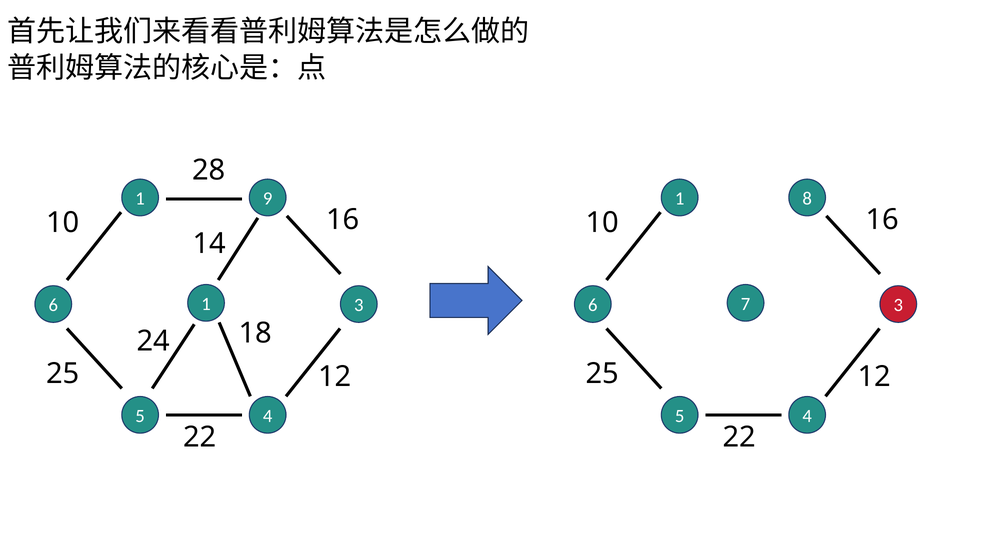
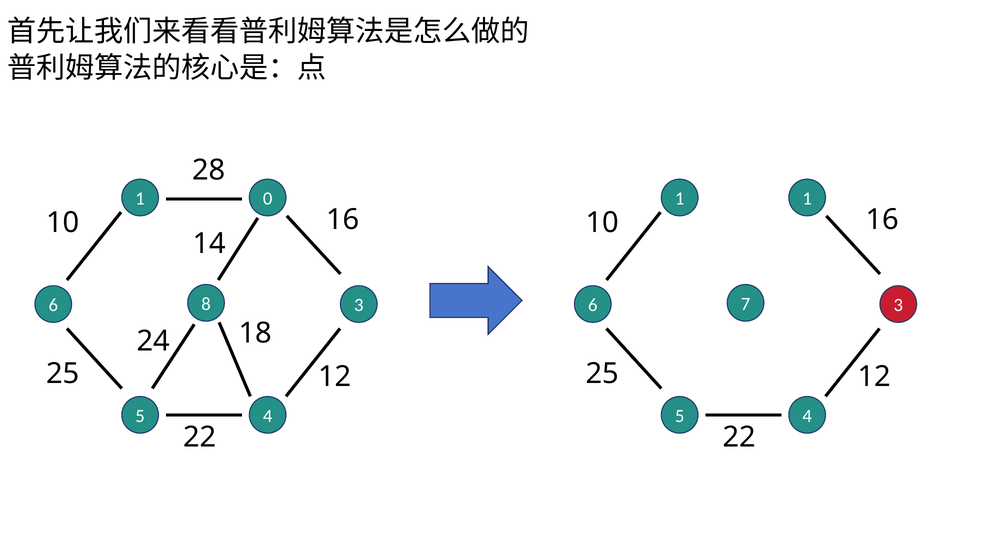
9: 9 -> 0
1 8: 8 -> 1
6 1: 1 -> 8
